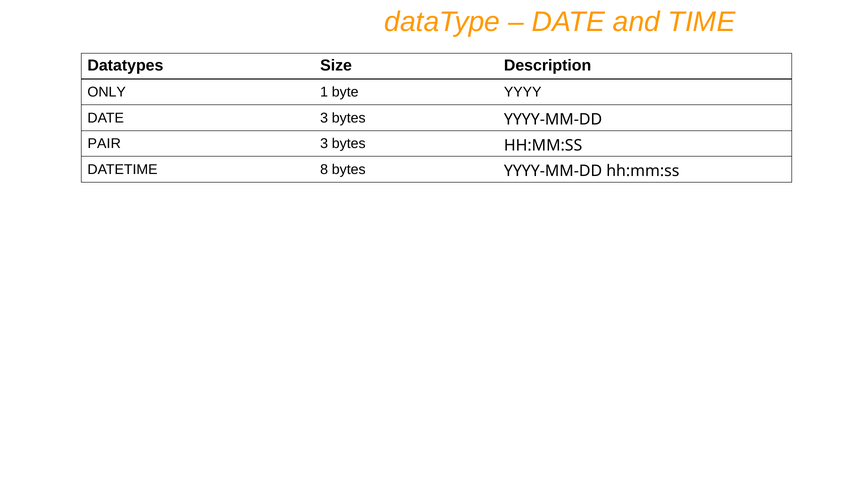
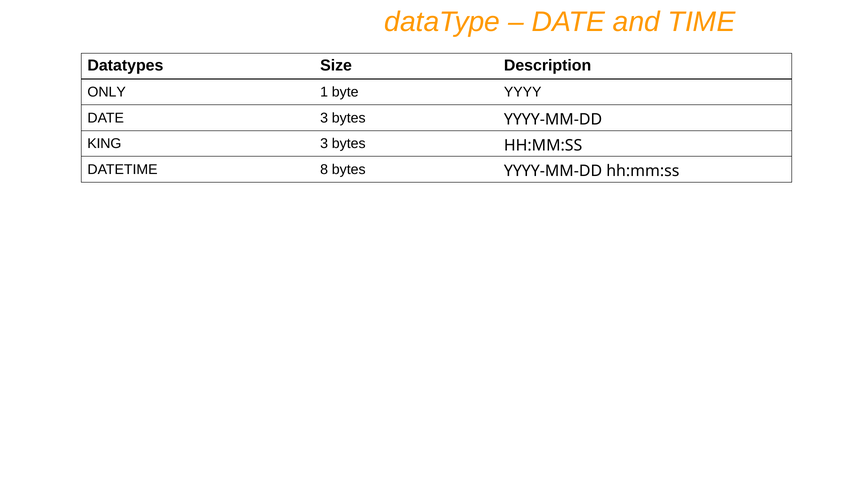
PAIR: PAIR -> KING
